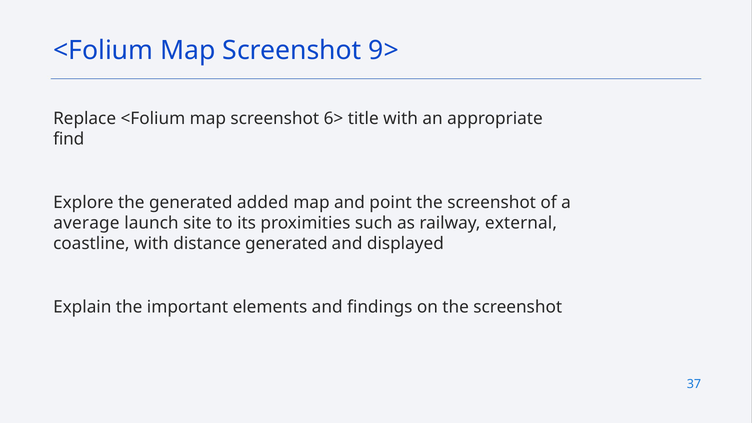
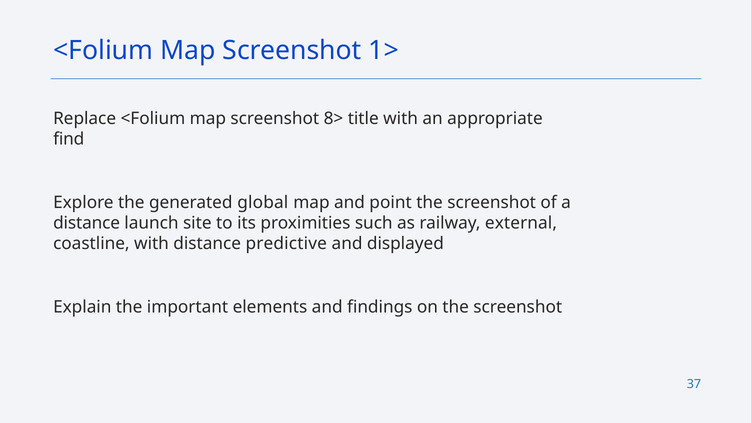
9>: 9> -> 1>
6>: 6> -> 8>
added: added -> global
average at (86, 223): average -> distance
distance generated: generated -> predictive
